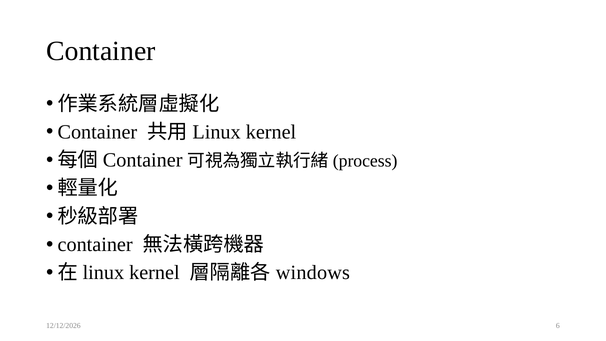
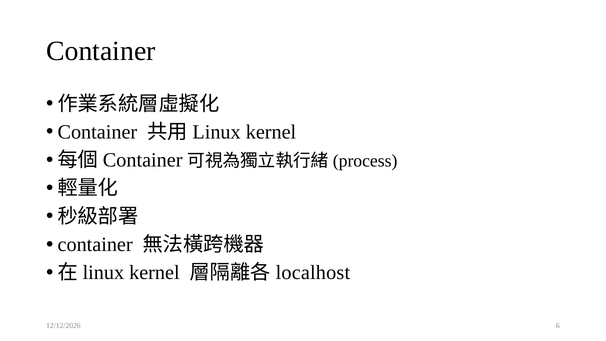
windows: windows -> localhost
